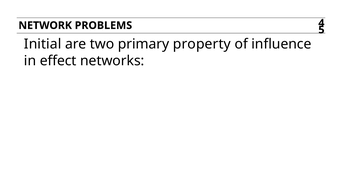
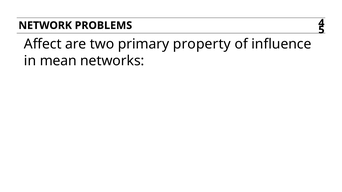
Initial: Initial -> Affect
effect: effect -> mean
